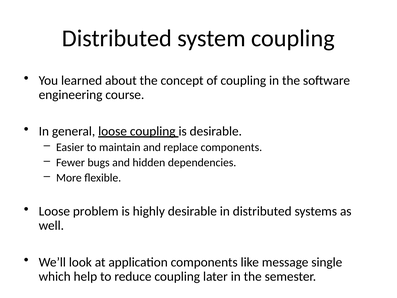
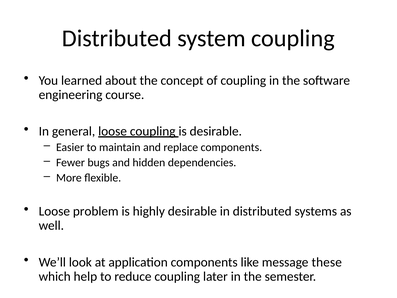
single: single -> these
